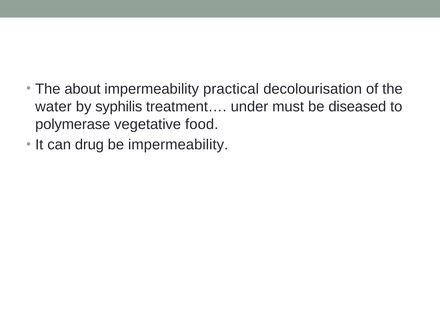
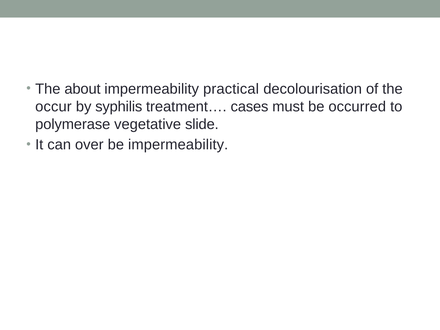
water: water -> occur
under: under -> cases
diseased: diseased -> occurred
food: food -> slide
drug: drug -> over
